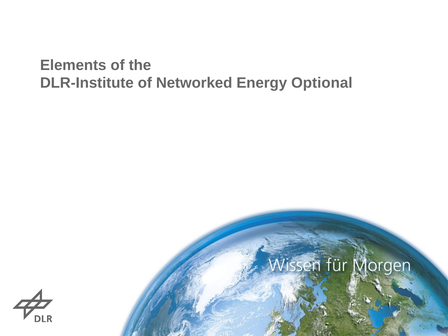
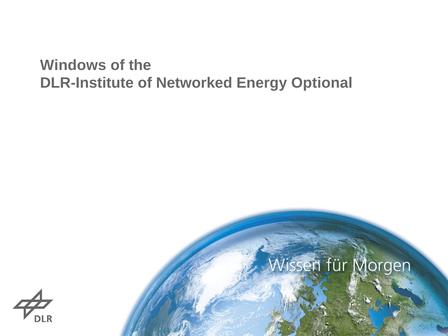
Elements: Elements -> Windows
